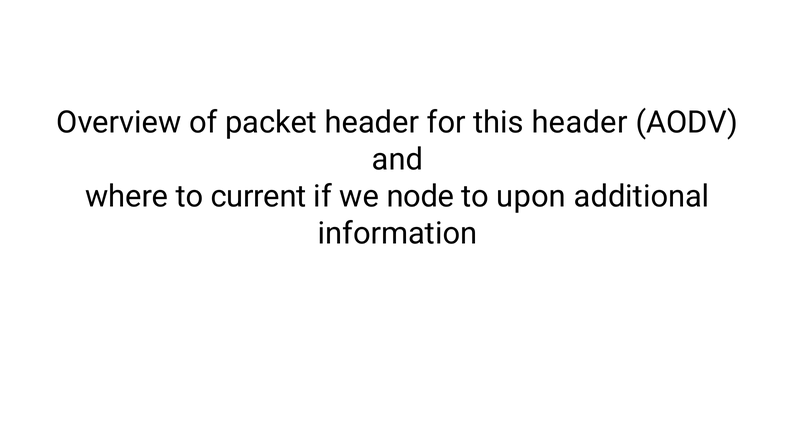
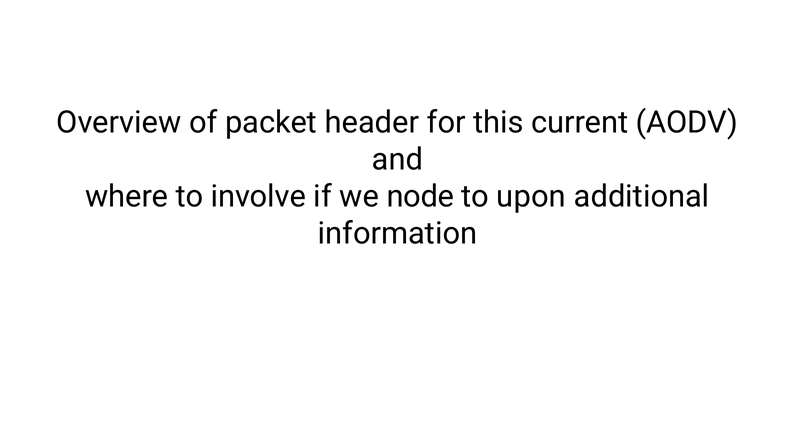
this header: header -> current
current: current -> involve
